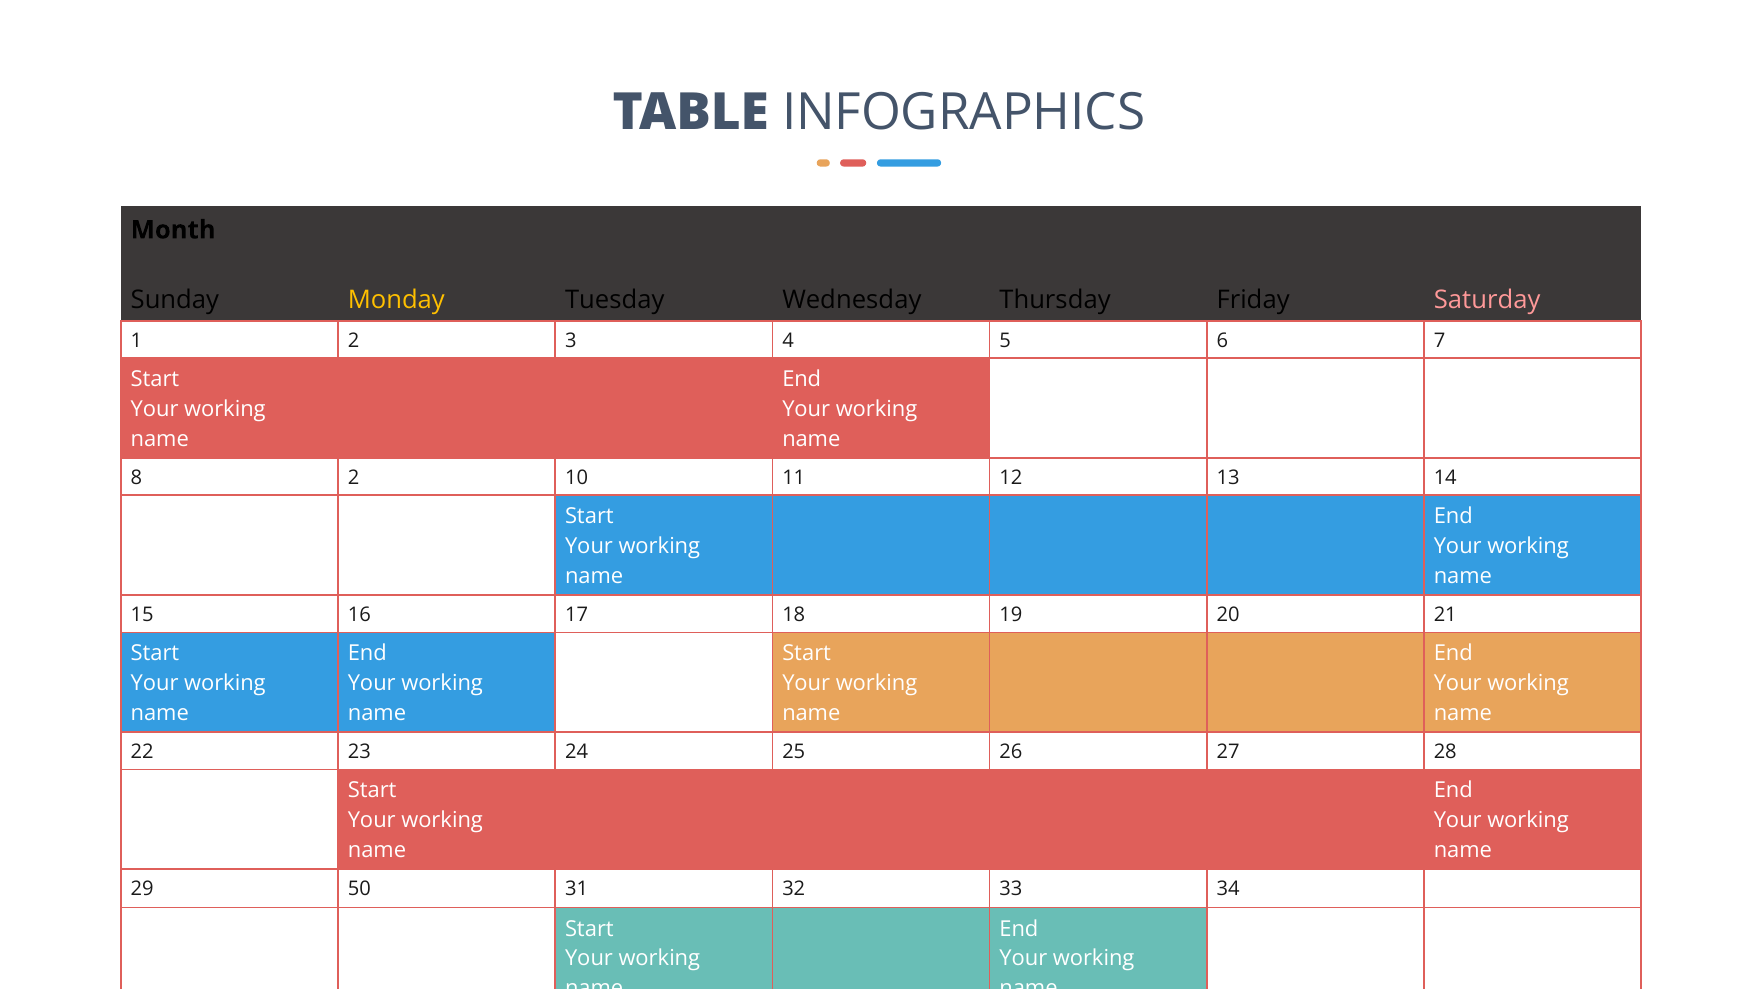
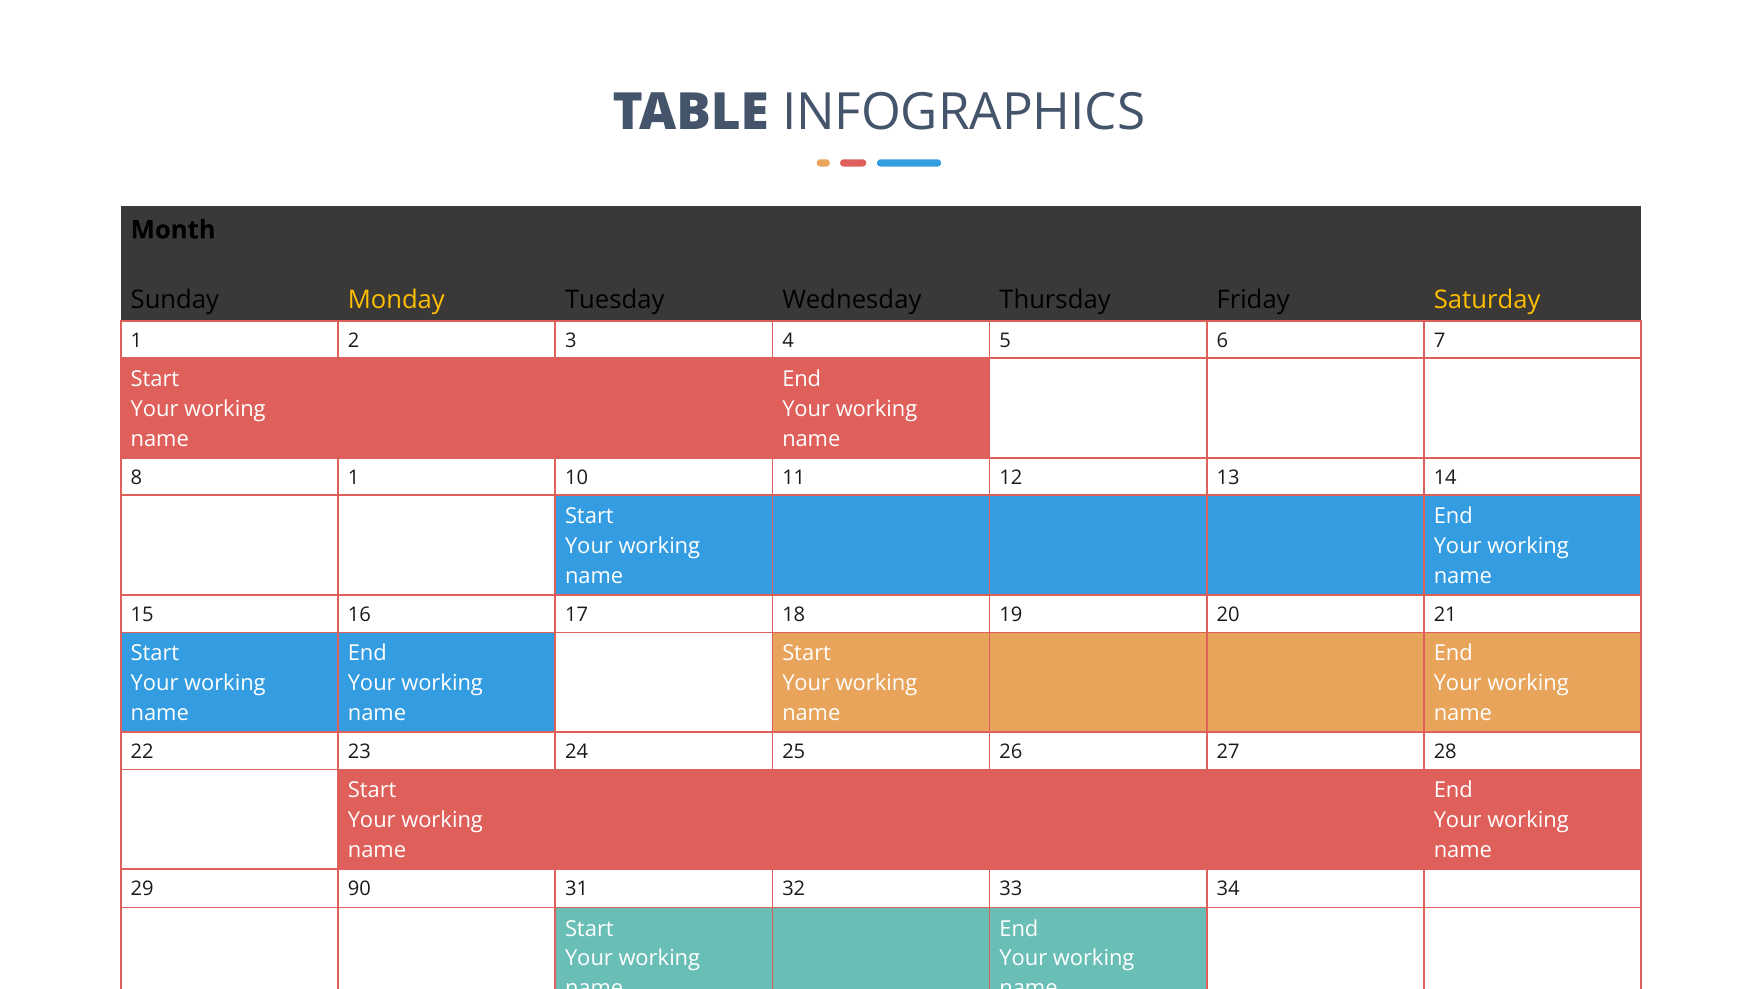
Saturday colour: pink -> yellow
8 2: 2 -> 1
50: 50 -> 90
